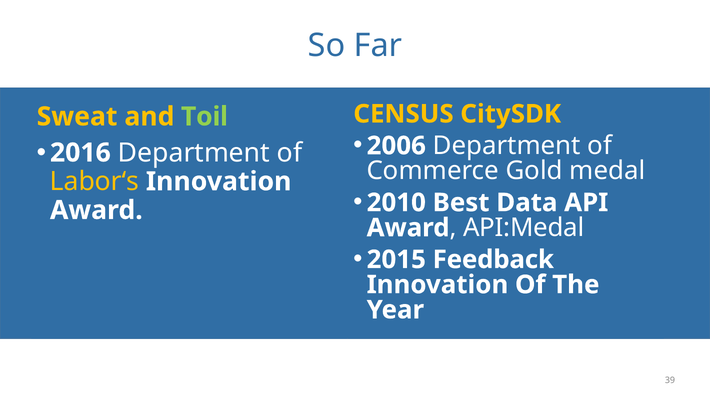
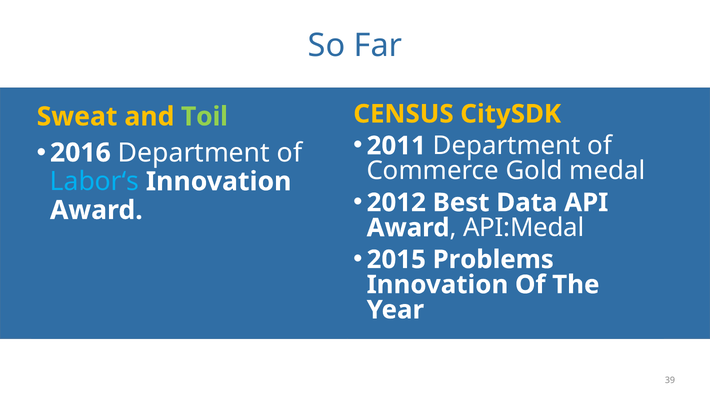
2006: 2006 -> 2011
Labor‘s colour: yellow -> light blue
2010: 2010 -> 2012
Feedback: Feedback -> Problems
